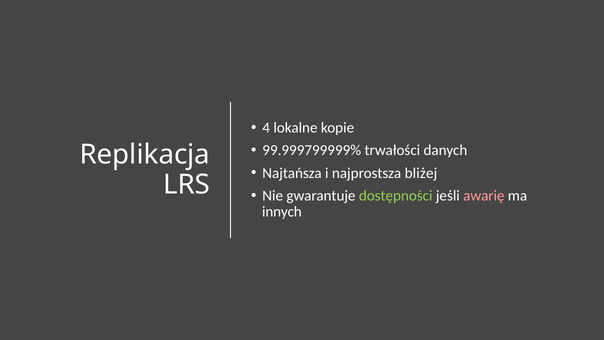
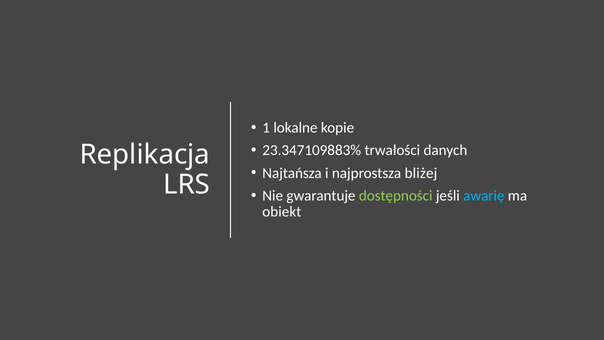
4: 4 -> 1
99.999799999%: 99.999799999% -> 23.347109883%
awarię colour: pink -> light blue
innych: innych -> obiekt
